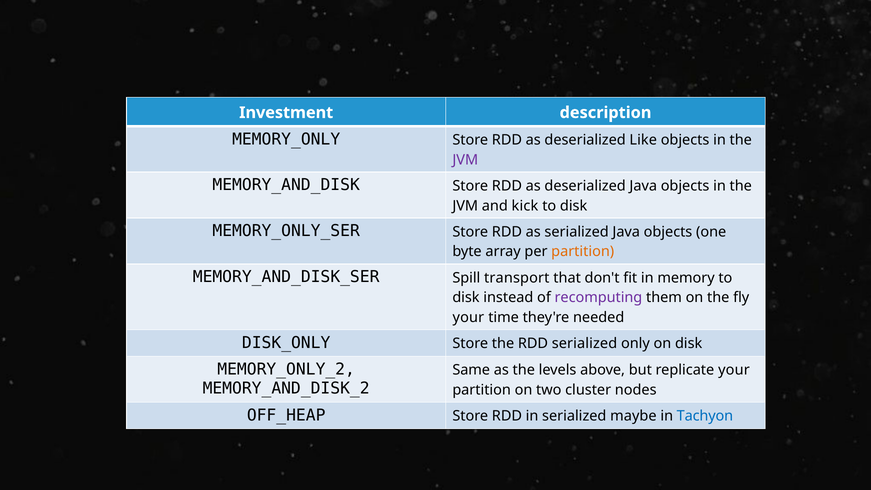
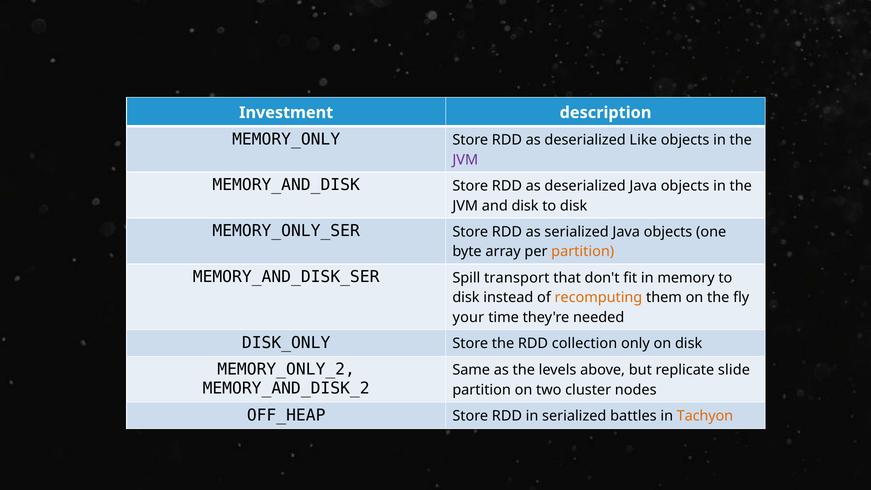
and kick: kick -> disk
recomputing colour: purple -> orange
RDD serialized: serialized -> collection
replicate your: your -> slide
maybe: maybe -> battles
Tachyon colour: blue -> orange
